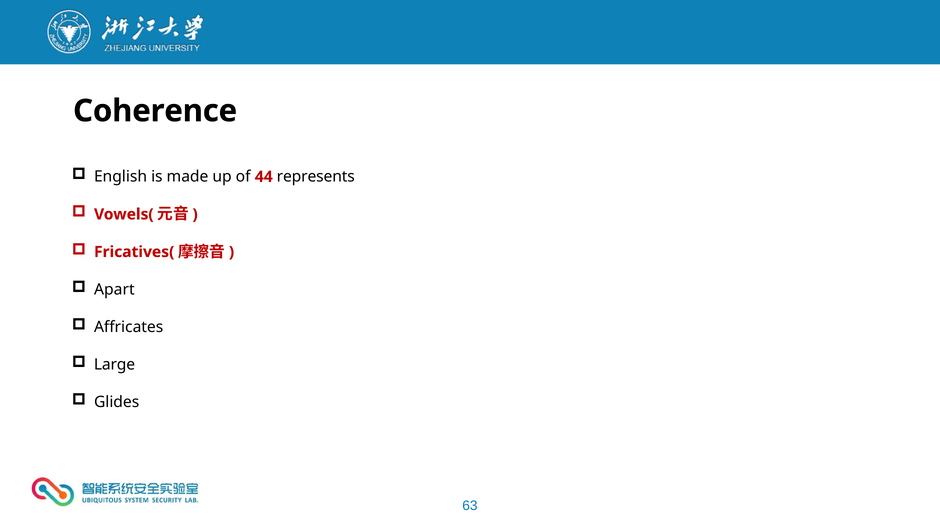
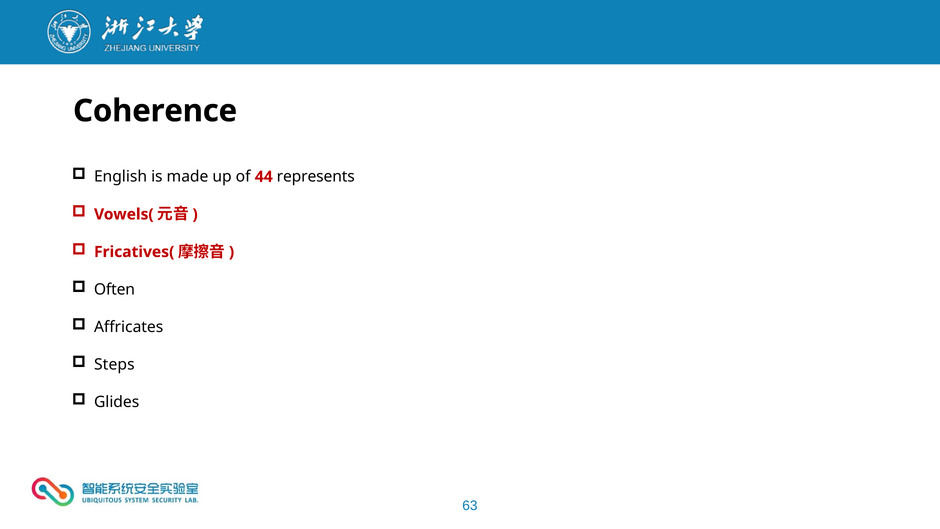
Apart: Apart -> Often
Large: Large -> Steps
